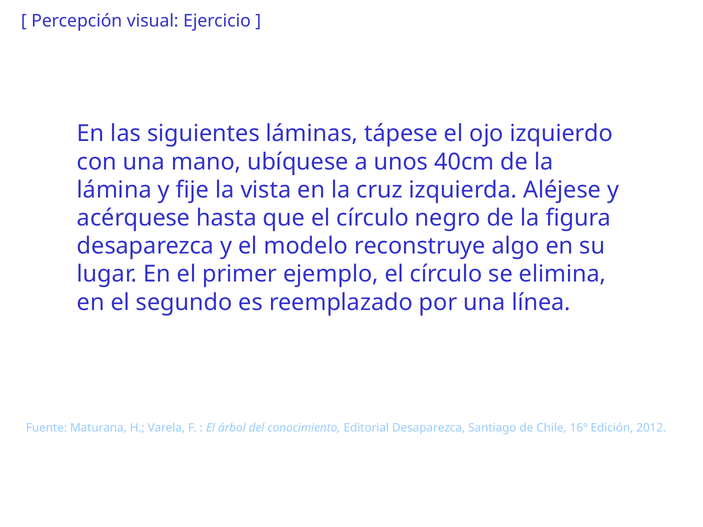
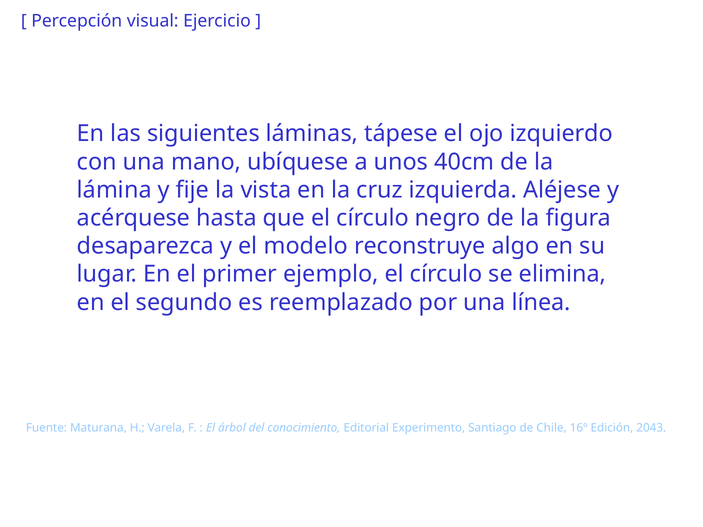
Editorial Desaparezca: Desaparezca -> Experimento
2012: 2012 -> 2043
